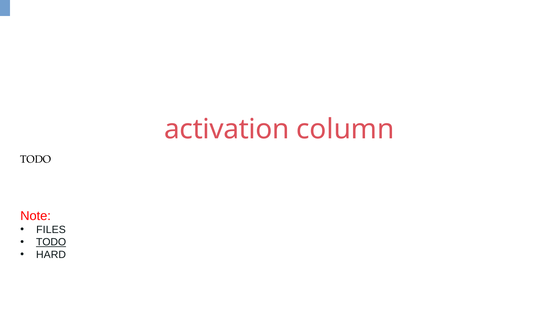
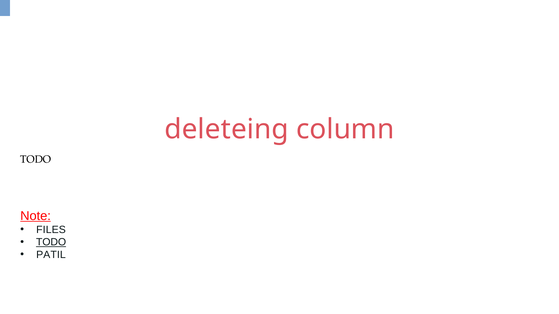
activation: activation -> deleteing
Note underline: none -> present
HARD: HARD -> PATIL
